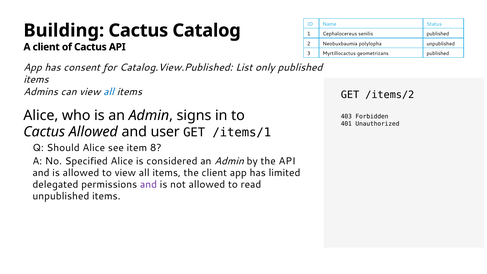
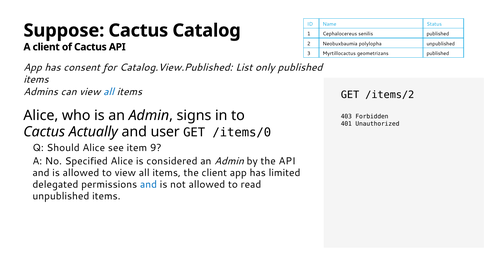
Building: Building -> Suppose
Cactus Allowed: Allowed -> Actually
/items/1: /items/1 -> /items/0
8: 8 -> 9
and at (148, 184) colour: purple -> blue
